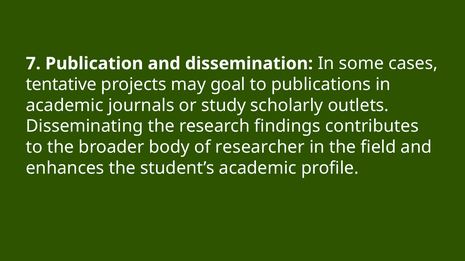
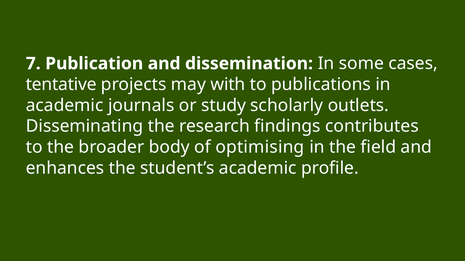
goal: goal -> with
researcher: researcher -> optimising
